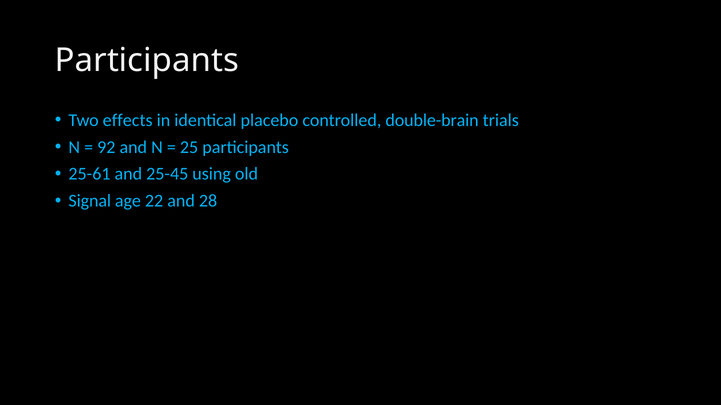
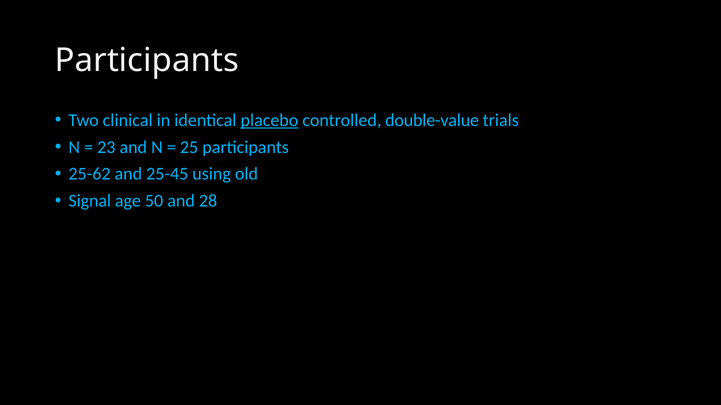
effects: effects -> clinical
placebo underline: none -> present
double-brain: double-brain -> double-value
92: 92 -> 23
25-61: 25-61 -> 25-62
22: 22 -> 50
